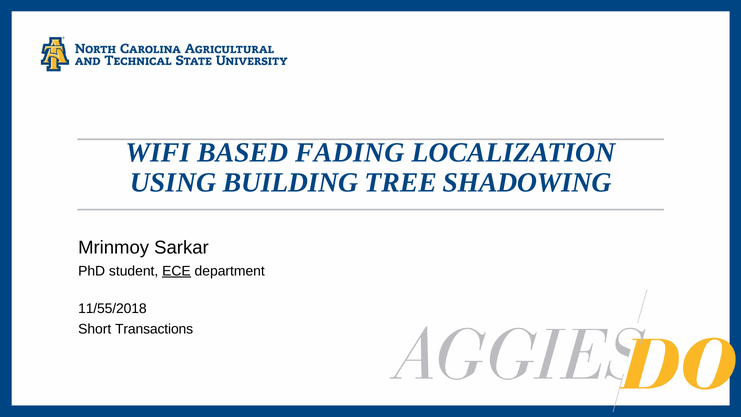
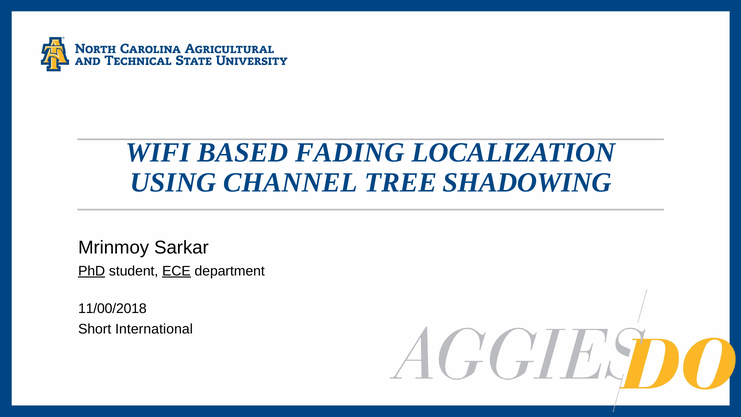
BUILDING: BUILDING -> CHANNEL
PhD underline: none -> present
11/55/2018: 11/55/2018 -> 11/00/2018
Transactions: Transactions -> International
